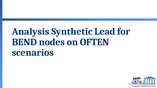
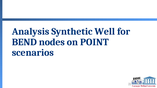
Lead: Lead -> Well
OFTEN: OFTEN -> POINT
